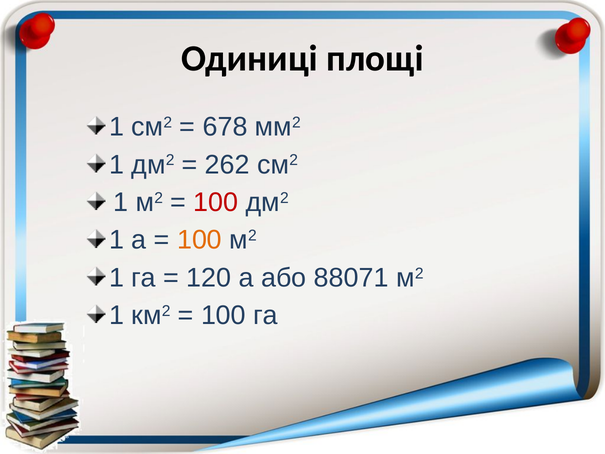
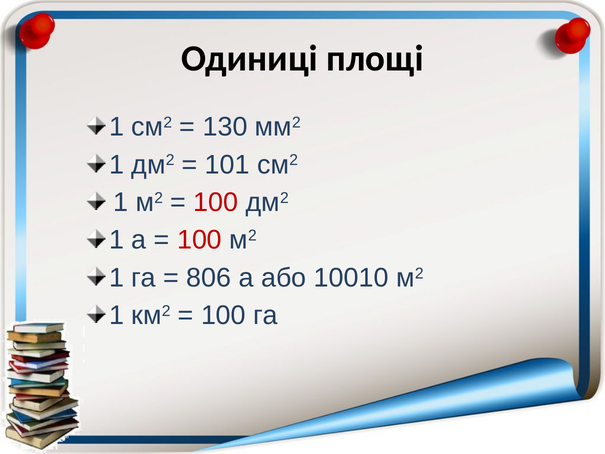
678: 678 -> 130
262: 262 -> 101
100 at (200, 240) colour: orange -> red
120: 120 -> 806
88071: 88071 -> 10010
